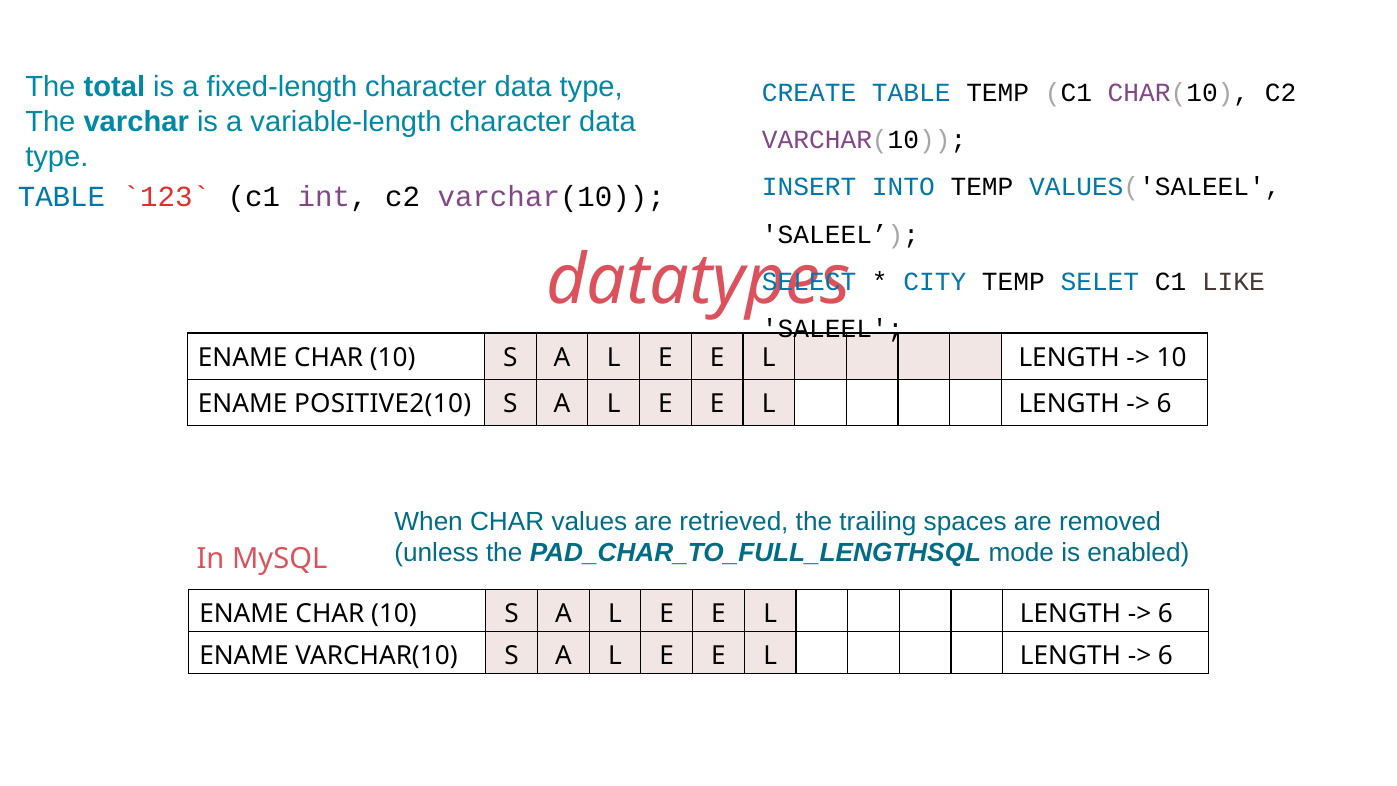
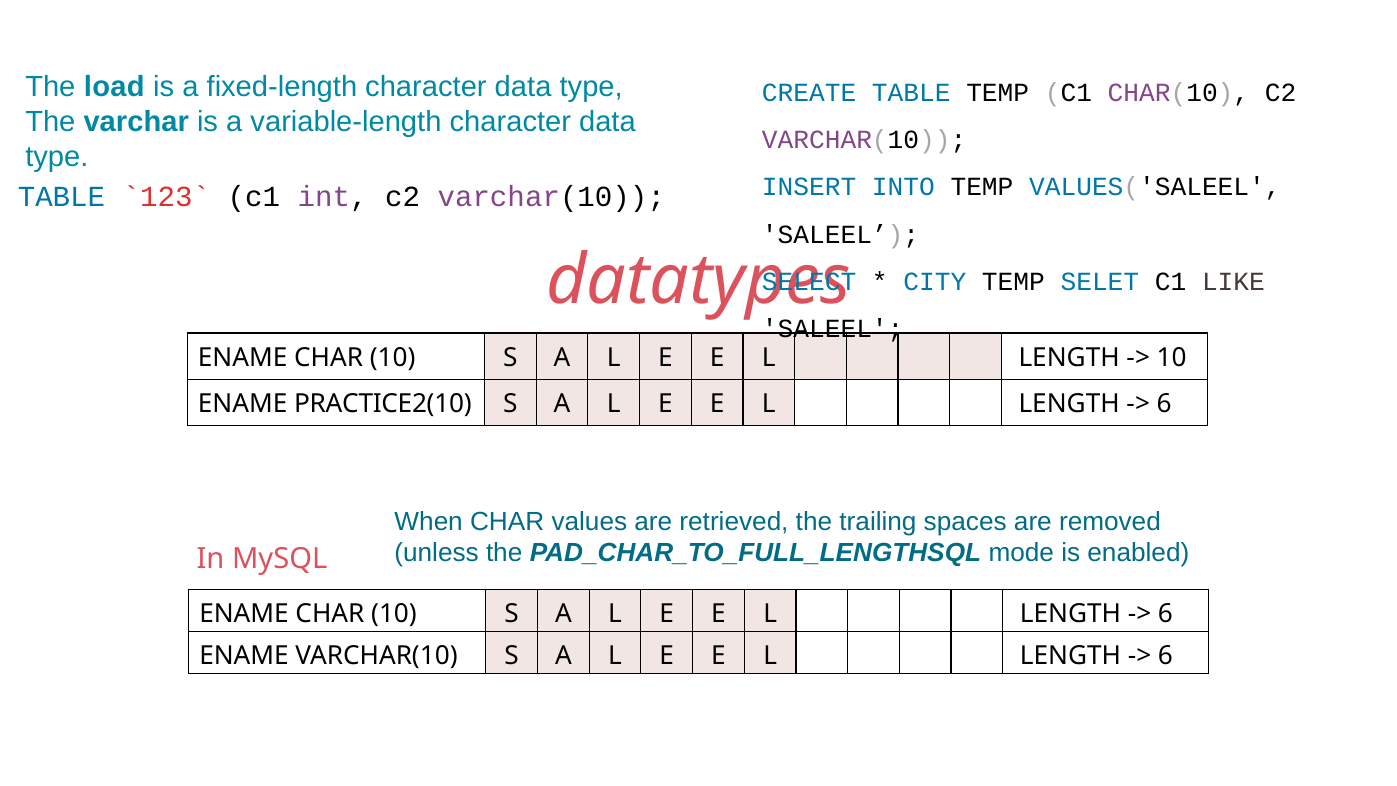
total: total -> load
POSITIVE2(10: POSITIVE2(10 -> PRACTICE2(10
